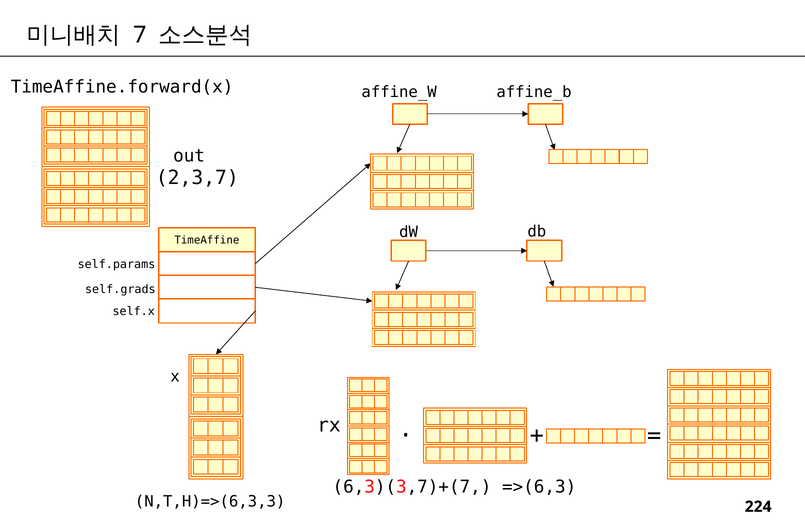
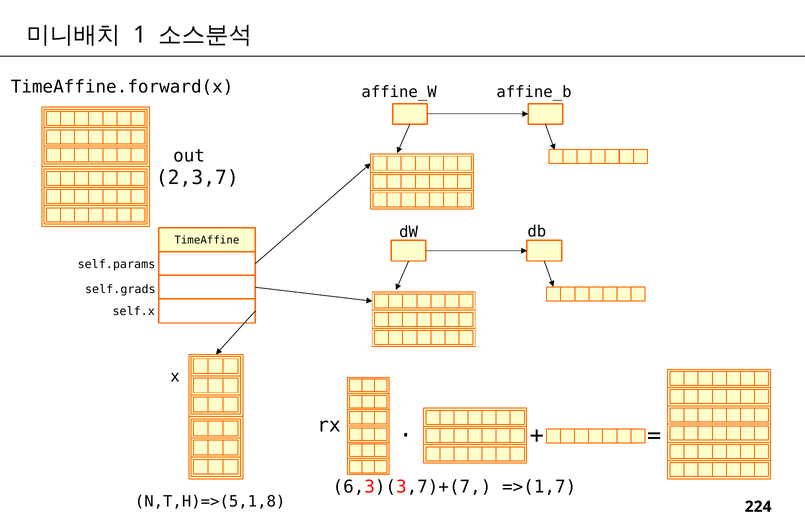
7: 7 -> 1
=>(6,3: =>(6,3 -> =>(1,7
N,T,H)=>(6,3,3: N,T,H)=>(6,3,3 -> N,T,H)=>(5,1,8
